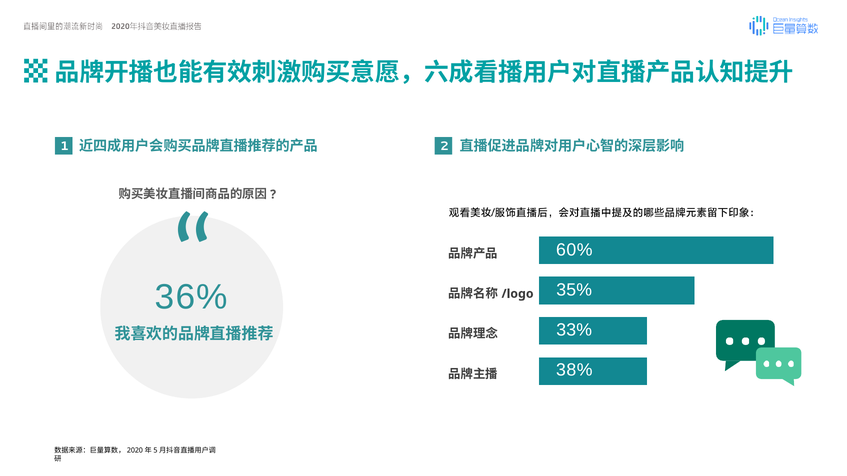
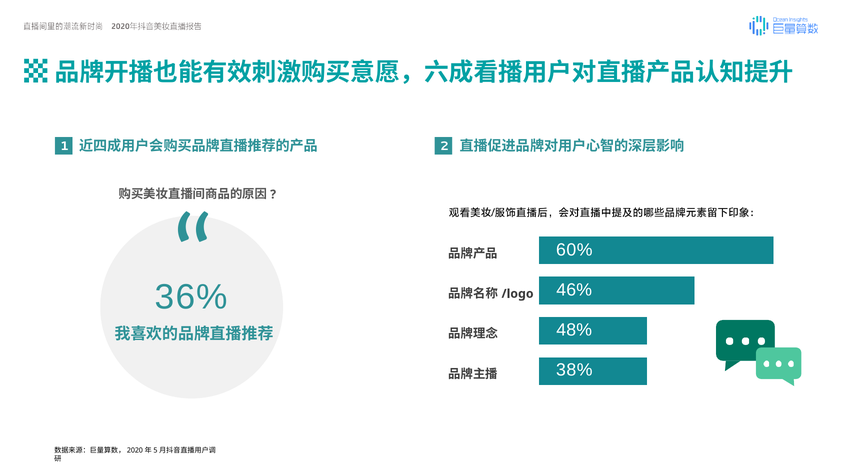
35%: 35% -> 46%
33%: 33% -> 48%
